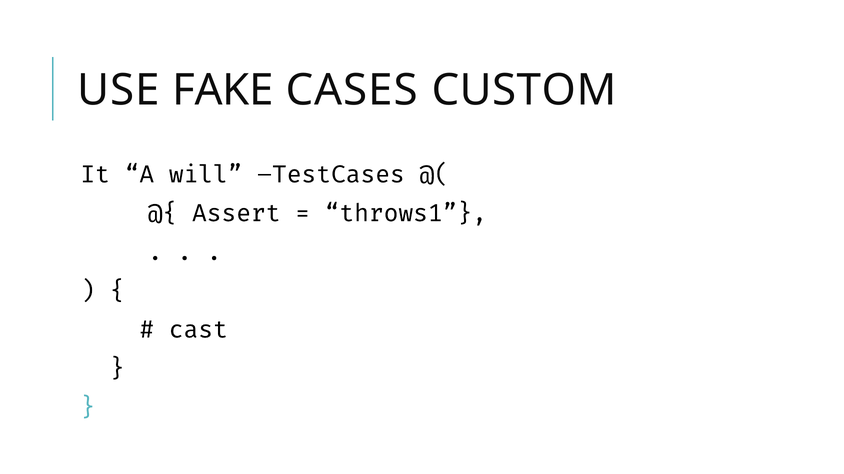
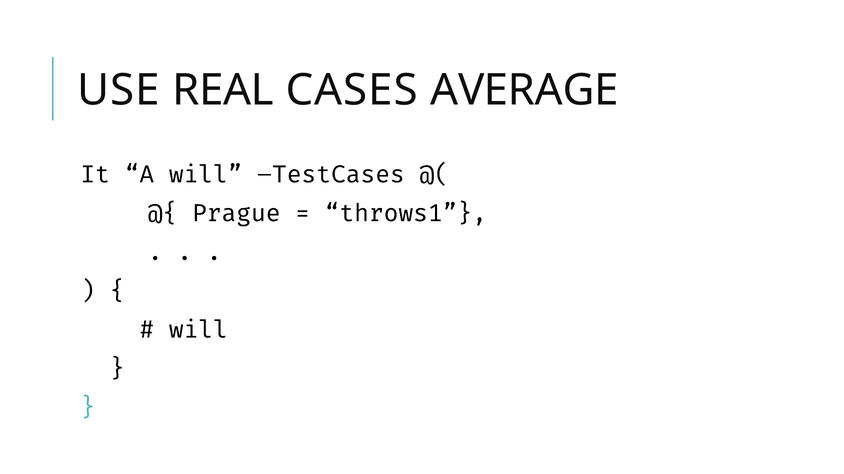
FAKE: FAKE -> REAL
CUSTOM: CUSTOM -> AVERAGE
Assert: Assert -> Prague
cast at (198, 330): cast -> will
